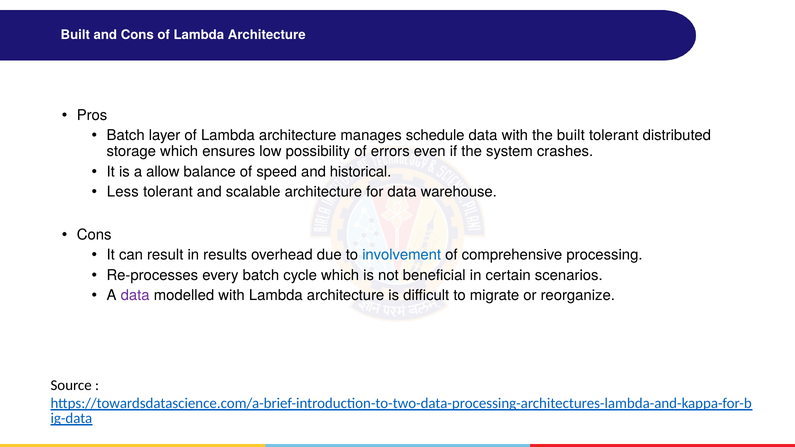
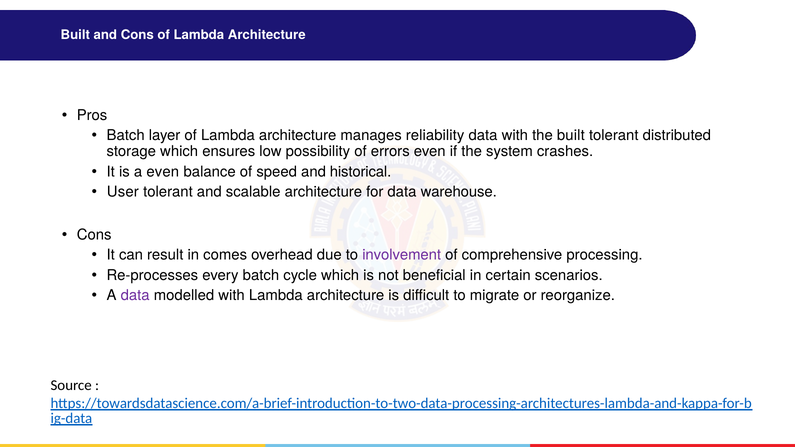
schedule: schedule -> reliability
a allow: allow -> even
Less: Less -> User
results: results -> comes
involvement colour: blue -> purple
